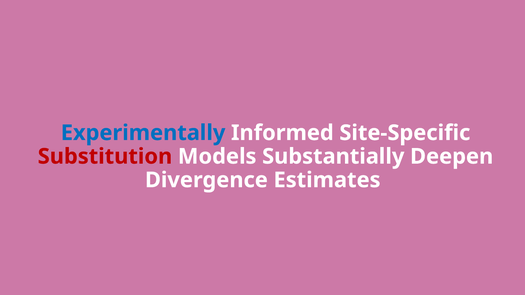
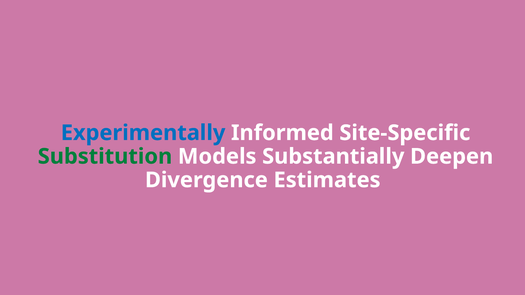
Substitution colour: red -> green
